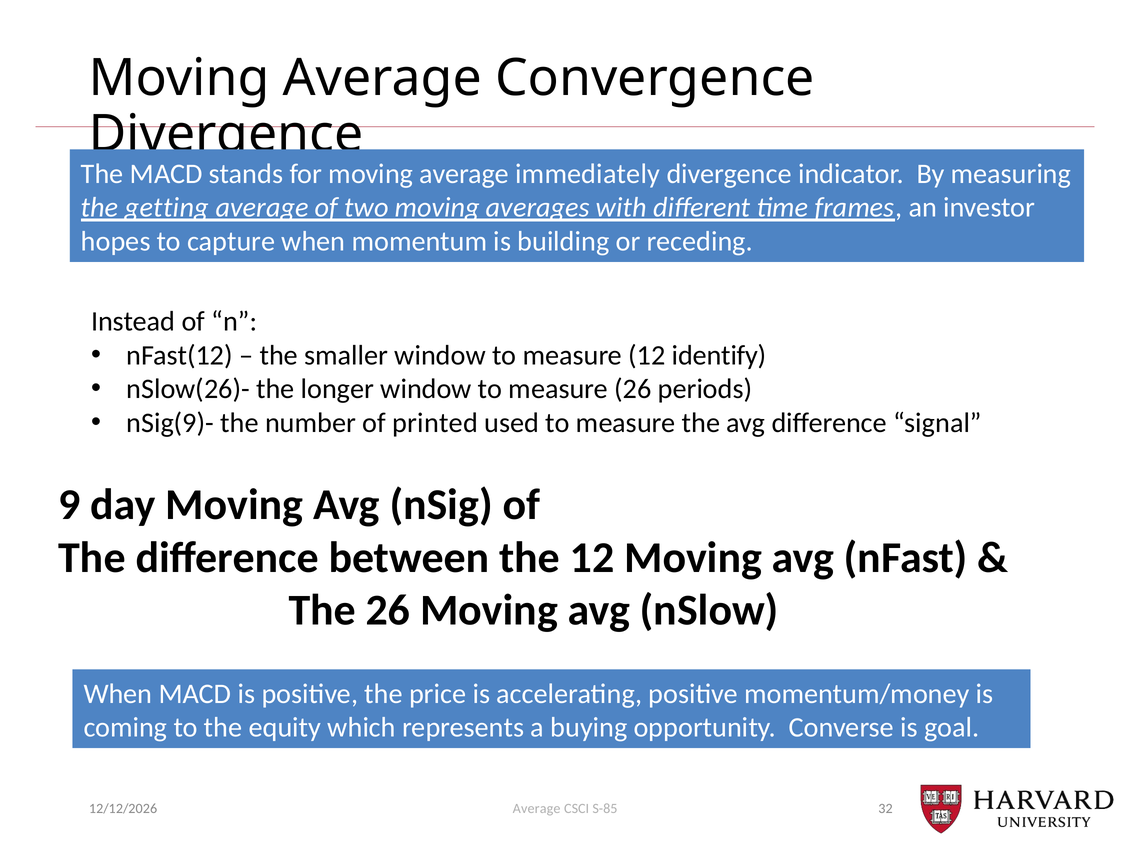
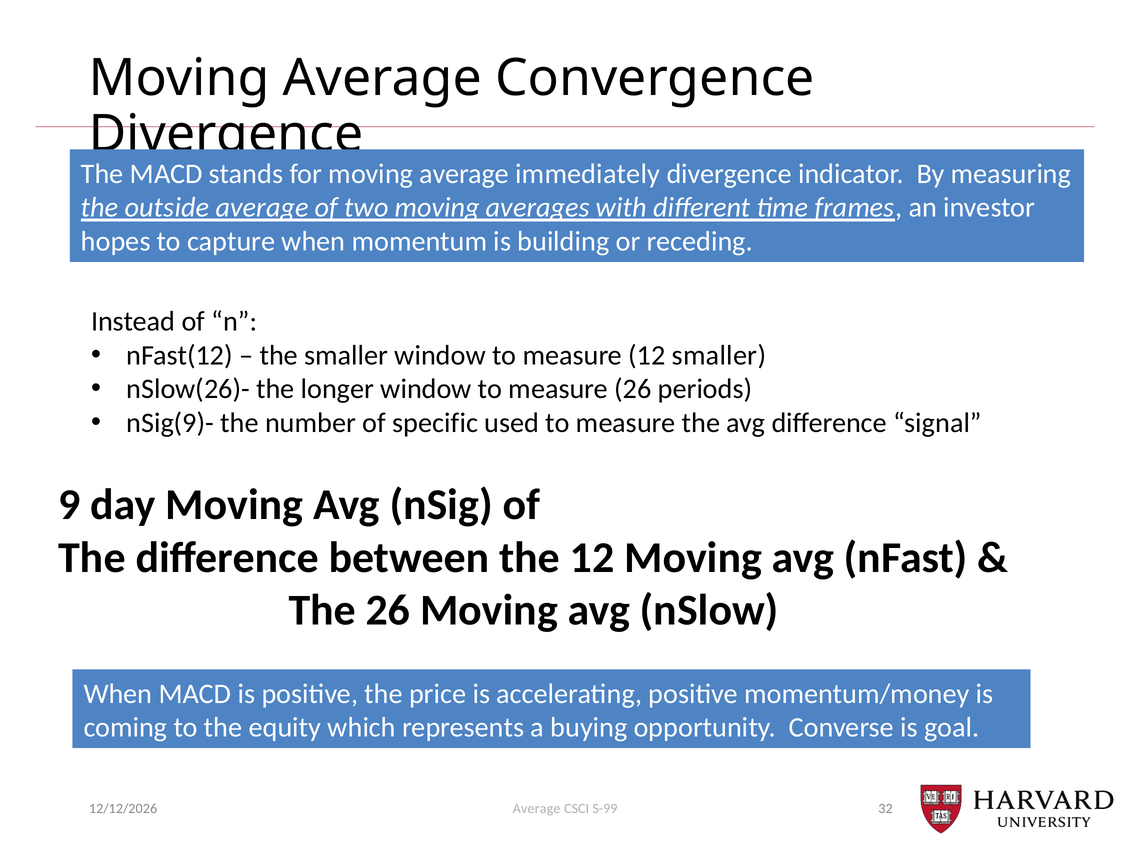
getting: getting -> outside
12 identify: identify -> smaller
printed: printed -> specific
S-85: S-85 -> S-99
